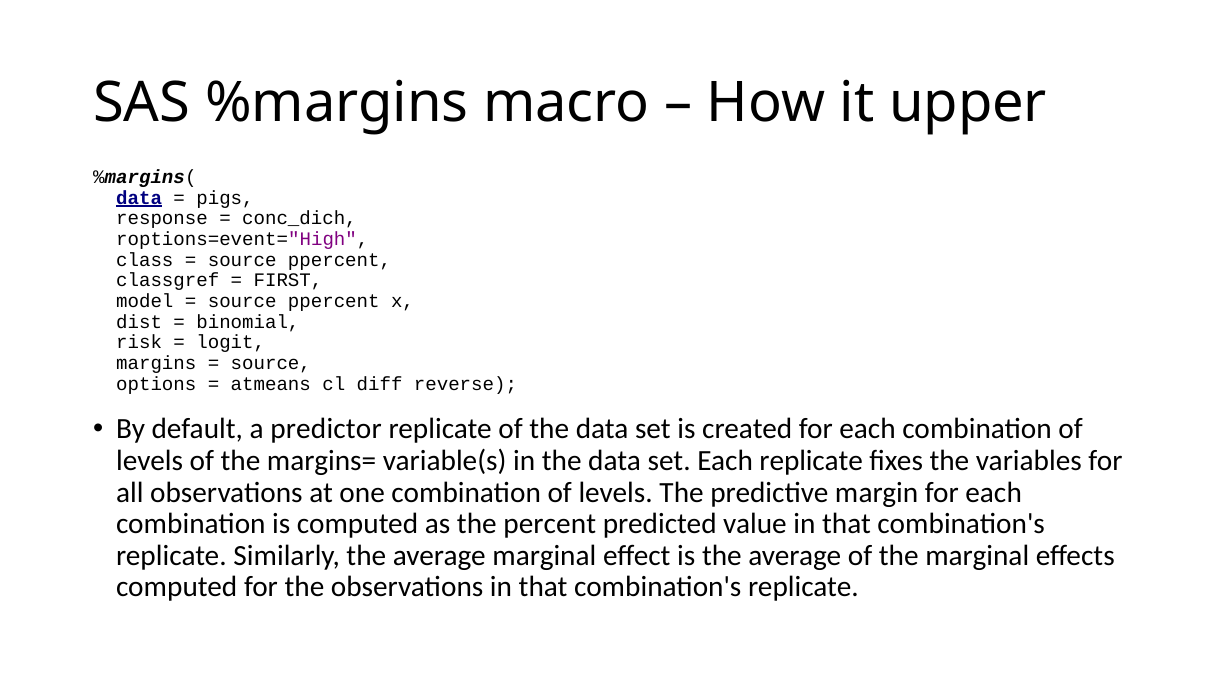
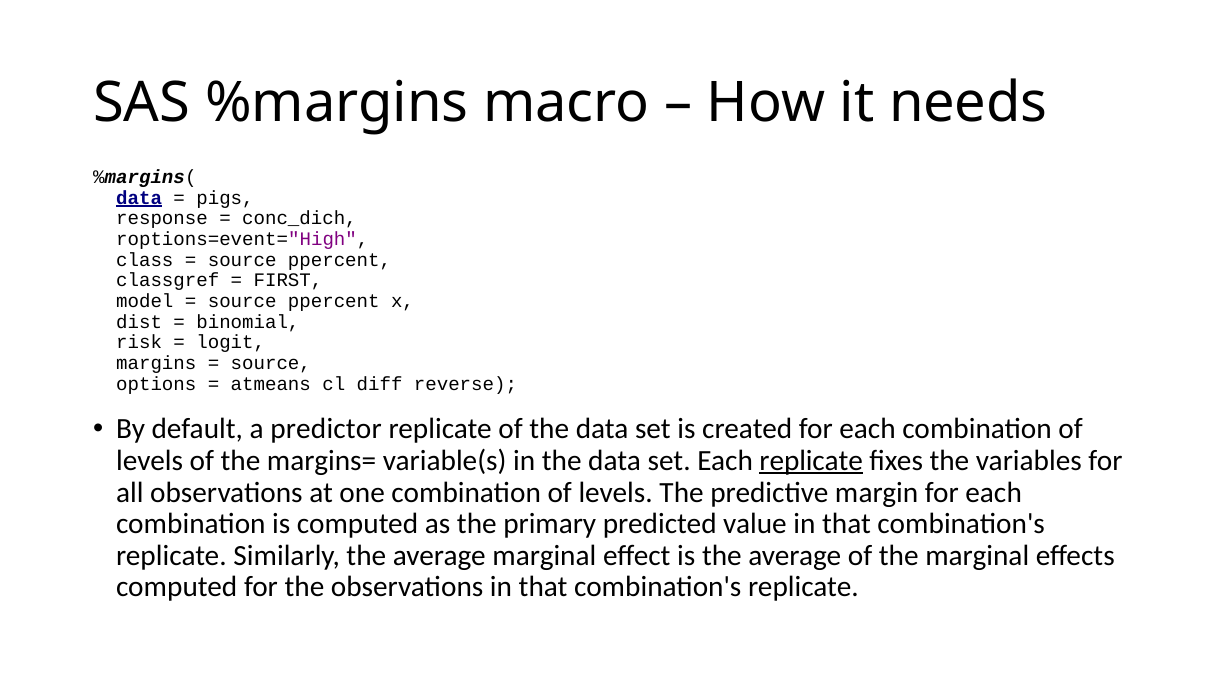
upper: upper -> needs
replicate at (811, 461) underline: none -> present
percent: percent -> primary
